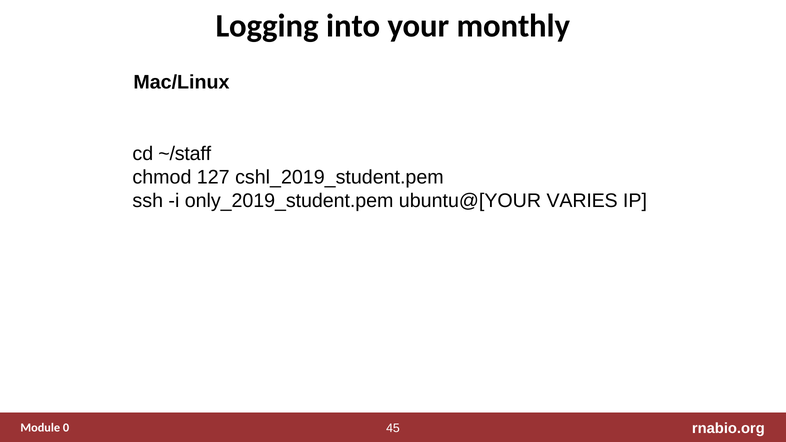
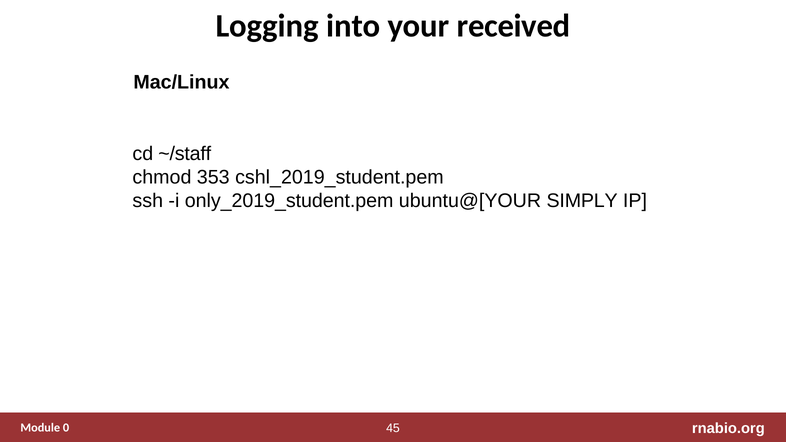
monthly: monthly -> received
127: 127 -> 353
VARIES: VARIES -> SIMPLY
